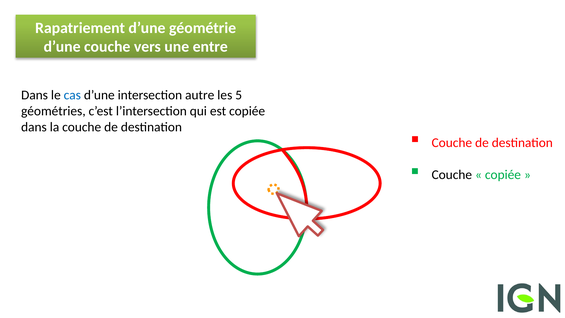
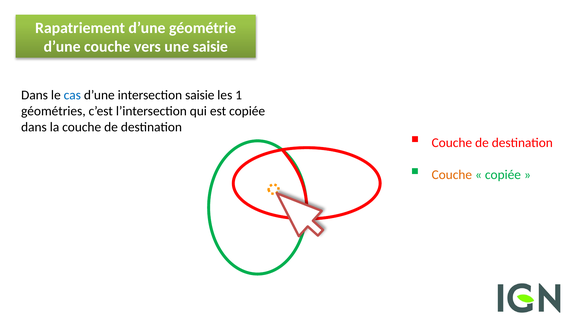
une entre: entre -> saisie
intersection autre: autre -> saisie
5: 5 -> 1
Couche at (452, 175) colour: black -> orange
